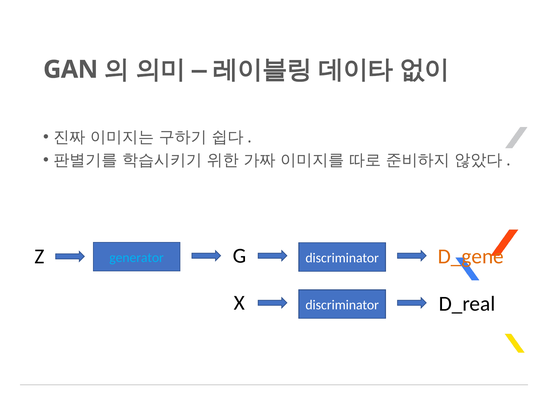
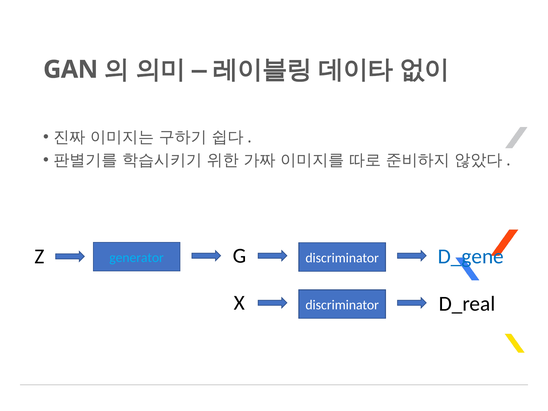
D_gene colour: orange -> blue
